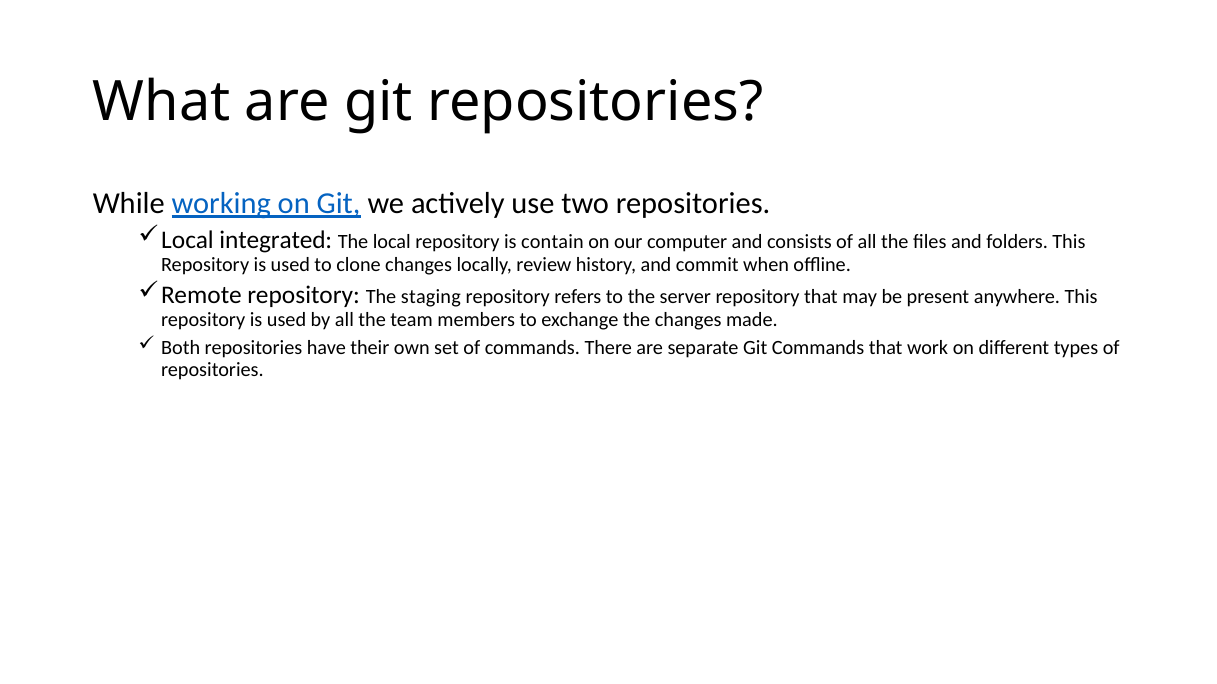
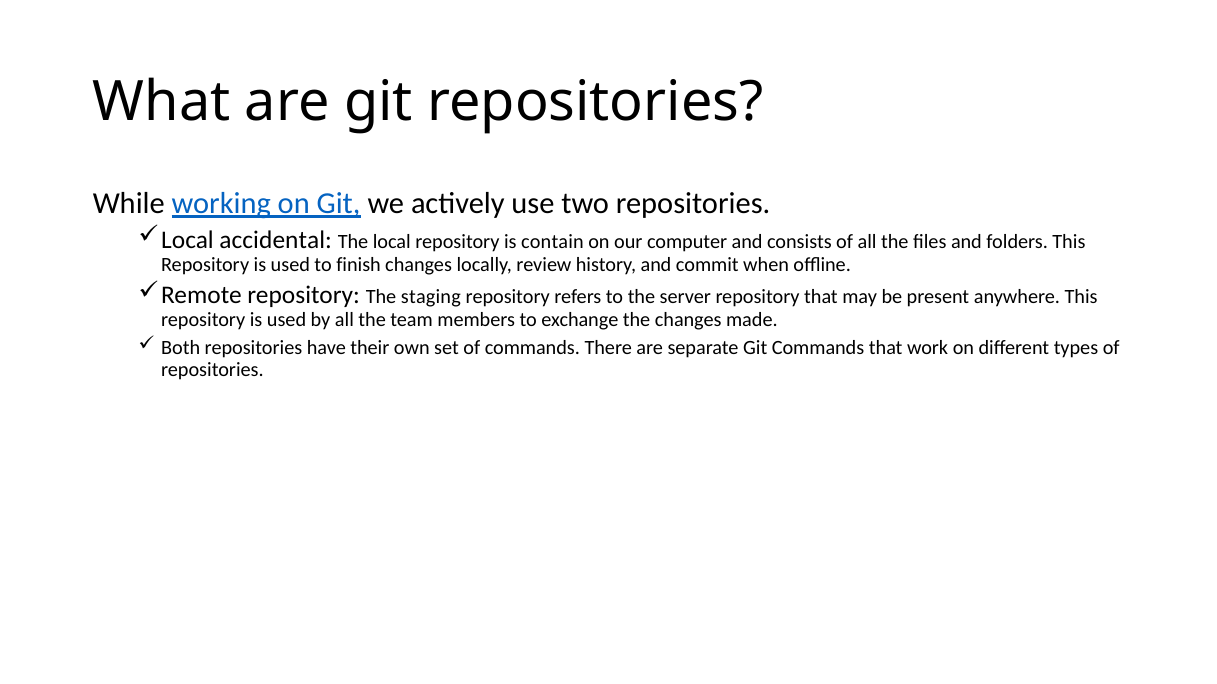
integrated: integrated -> accidental
clone: clone -> finish
